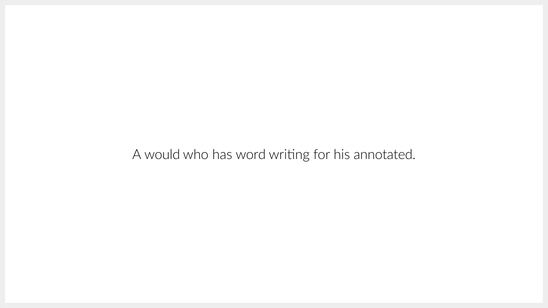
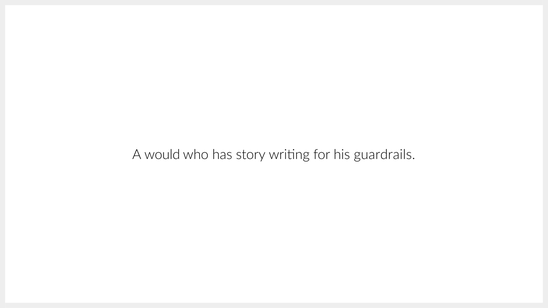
word: word -> story
annotated: annotated -> guardrails
